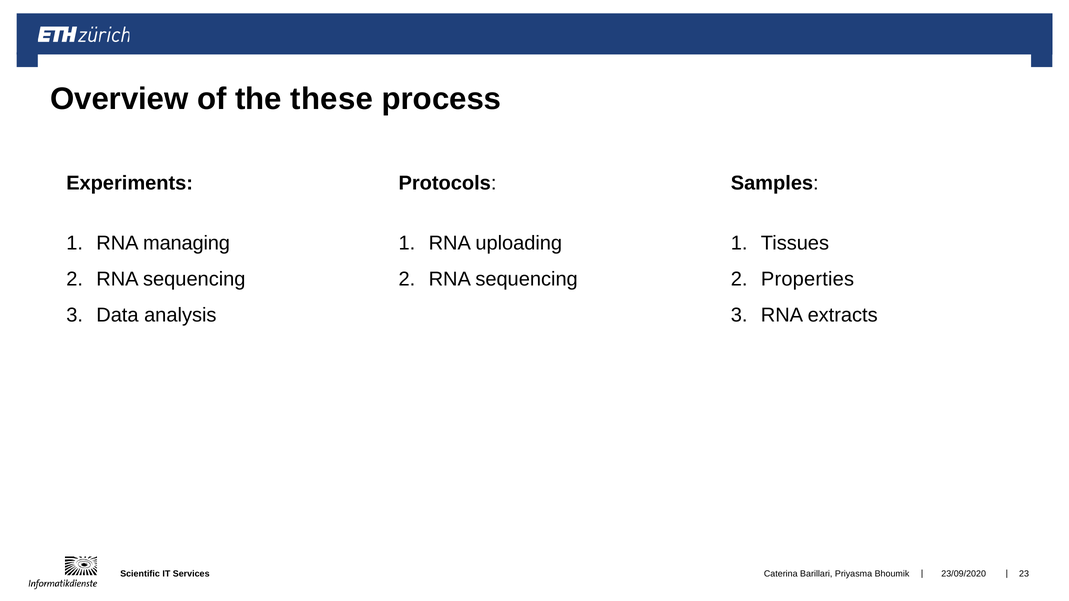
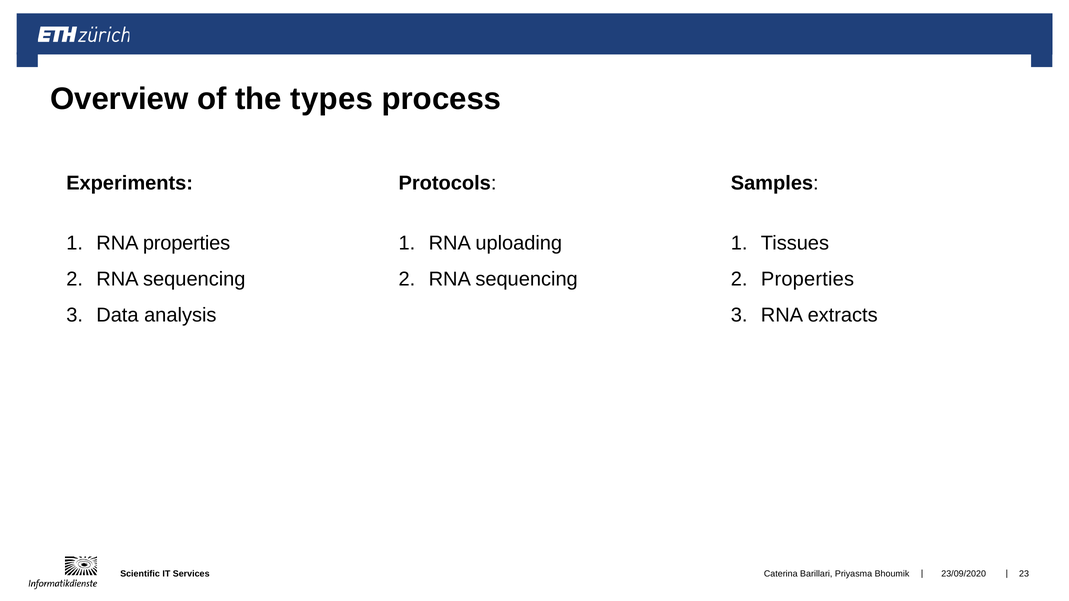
these: these -> types
RNA managing: managing -> properties
